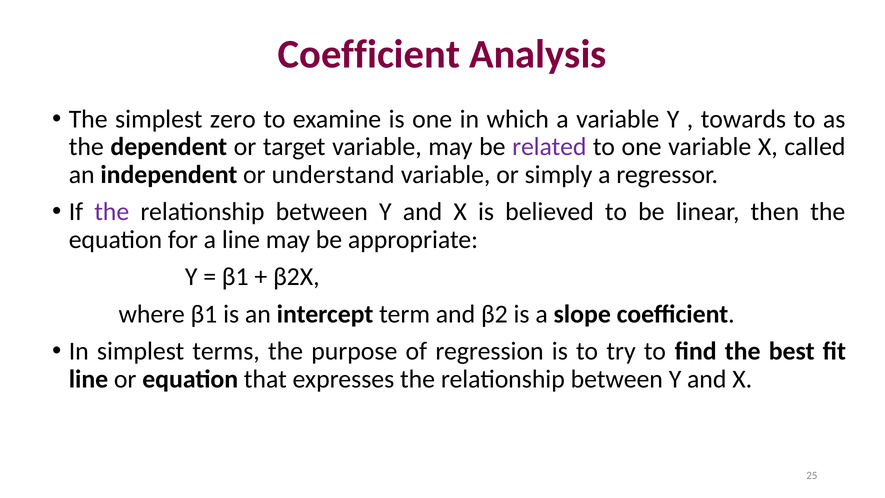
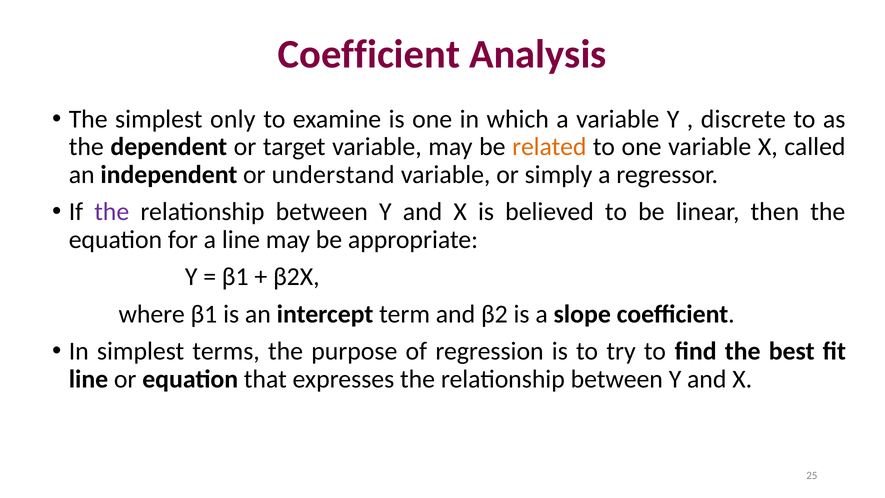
zero: zero -> only
towards: towards -> discrete
related colour: purple -> orange
